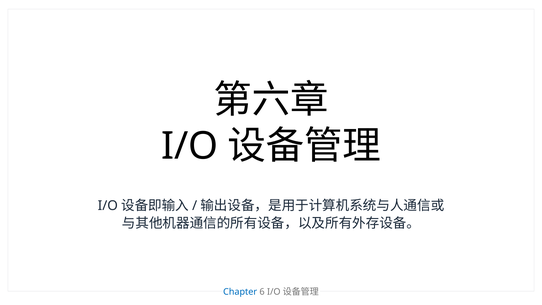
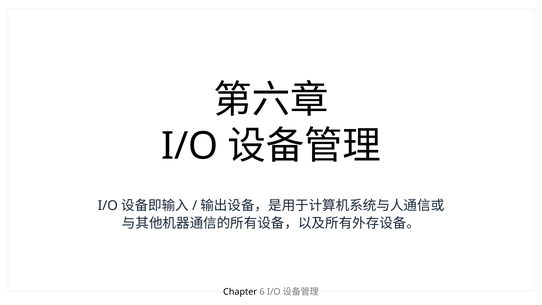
Chapter colour: blue -> black
